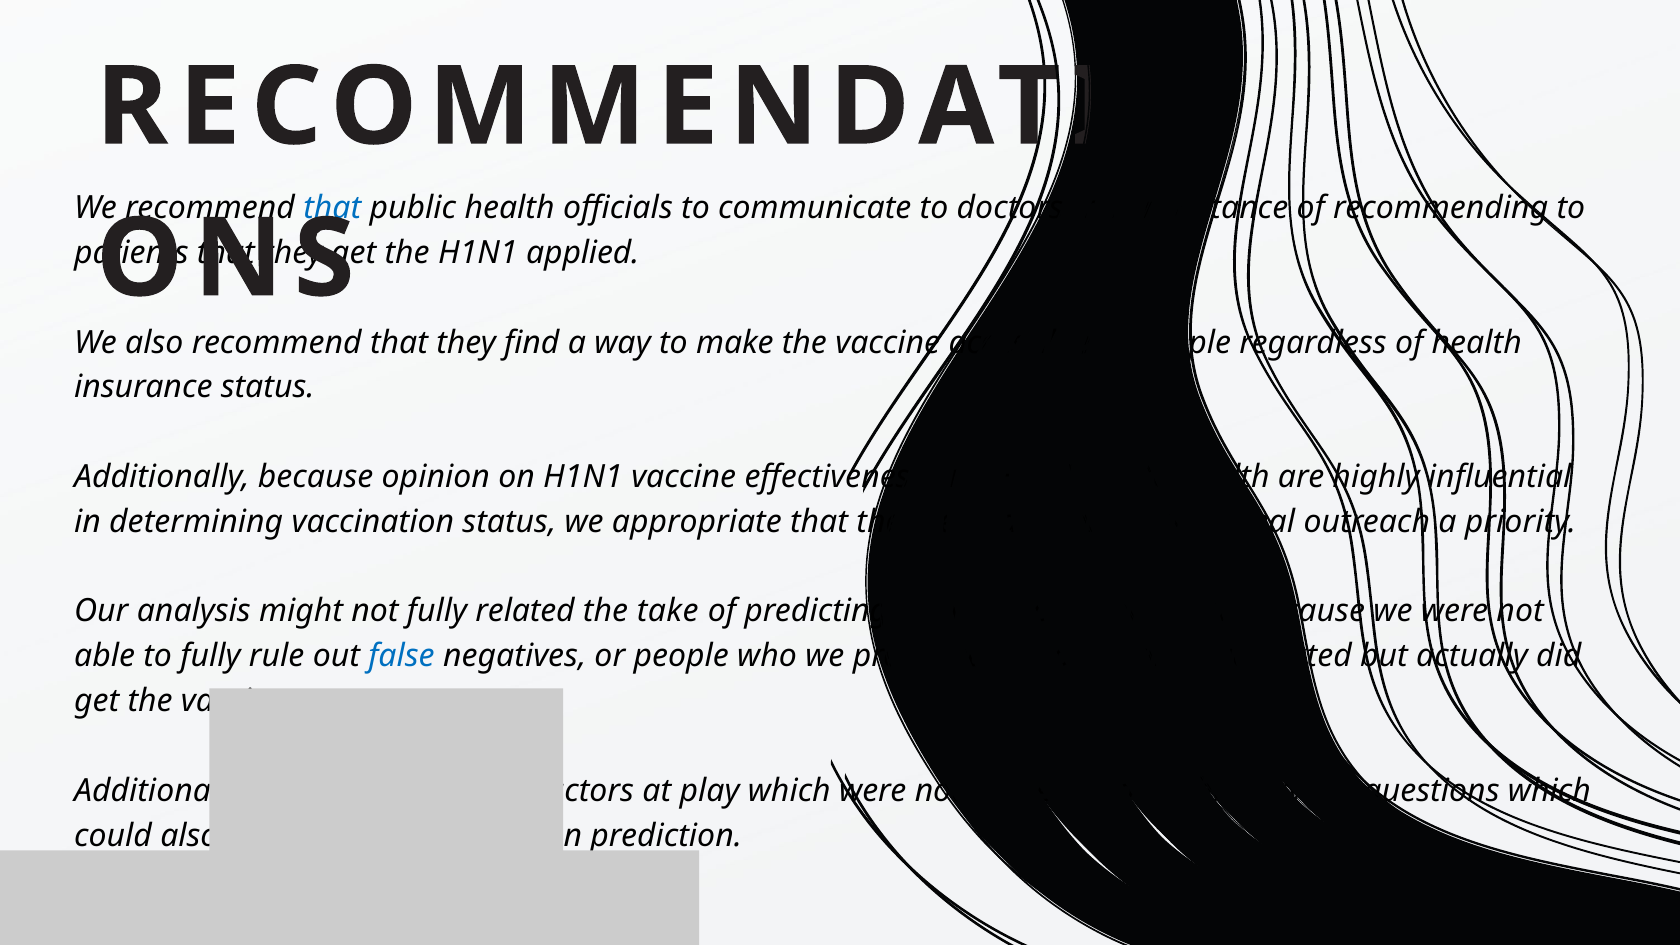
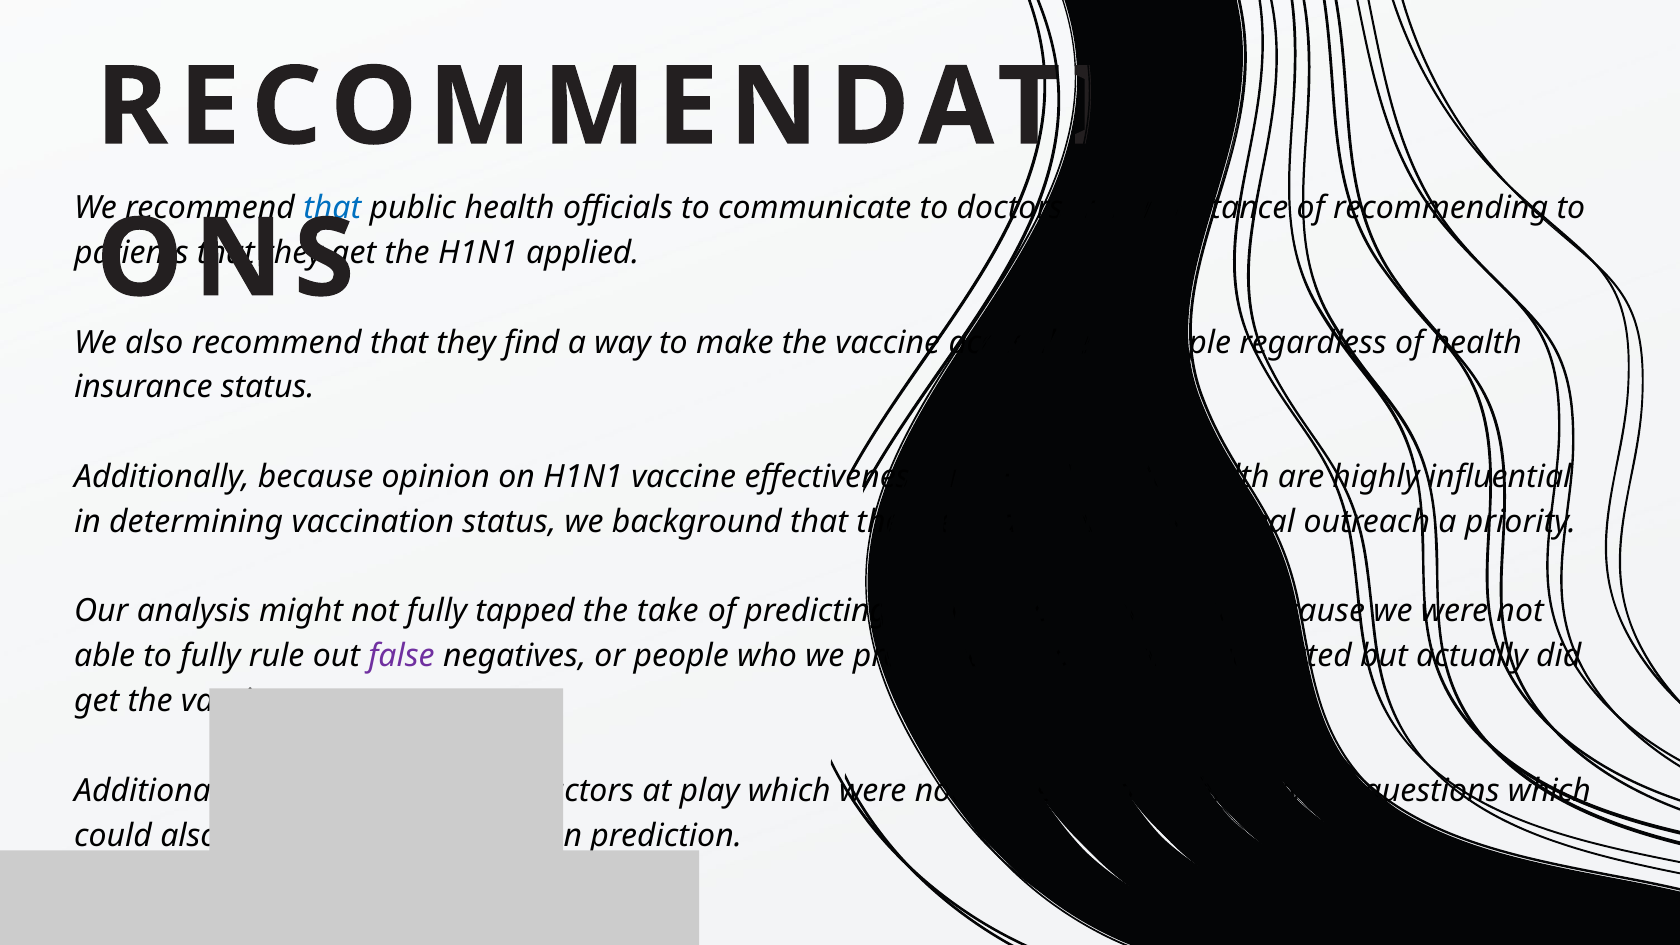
appropriate: appropriate -> background
fully related: related -> tapped
false colour: blue -> purple
